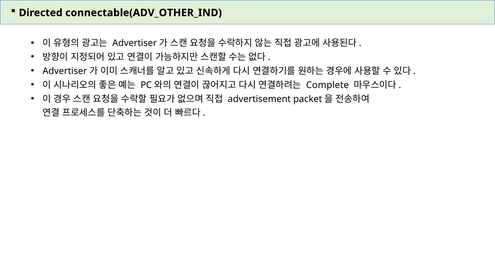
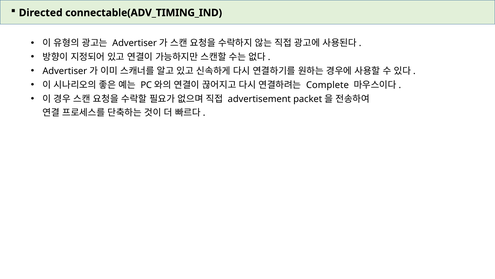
connectable(ADV_OTHER_IND: connectable(ADV_OTHER_IND -> connectable(ADV_TIMING_IND
